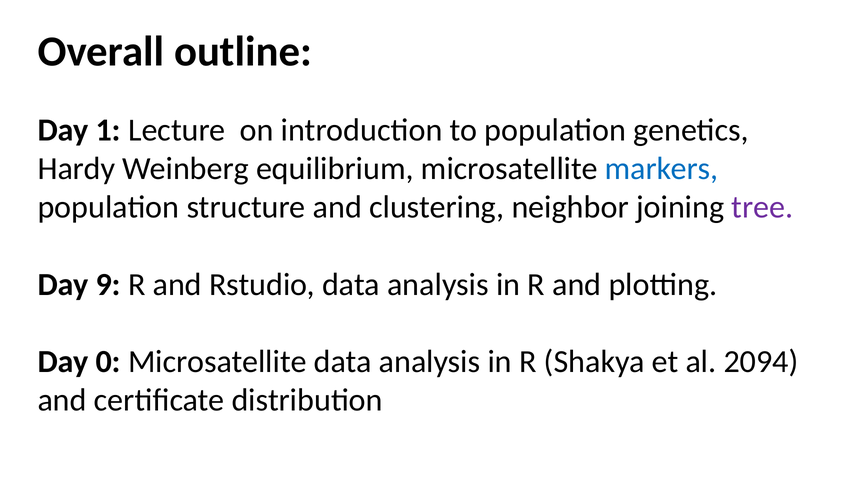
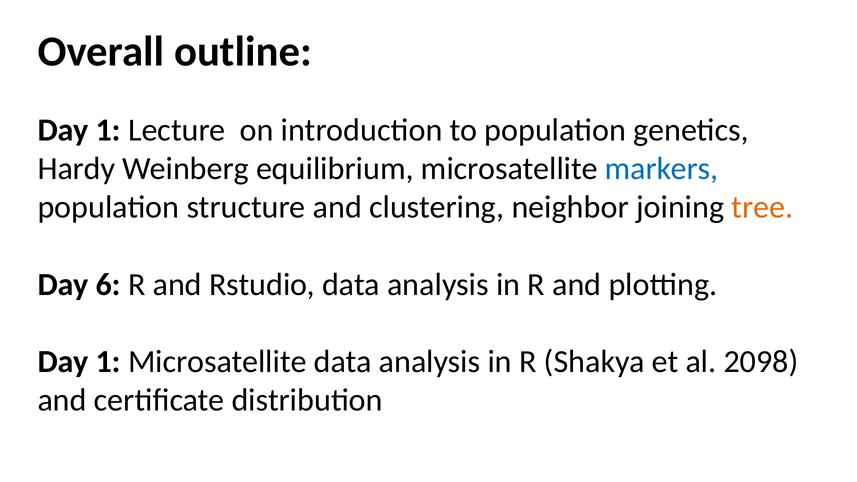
tree colour: purple -> orange
9: 9 -> 6
0 at (108, 362): 0 -> 1
2094: 2094 -> 2098
